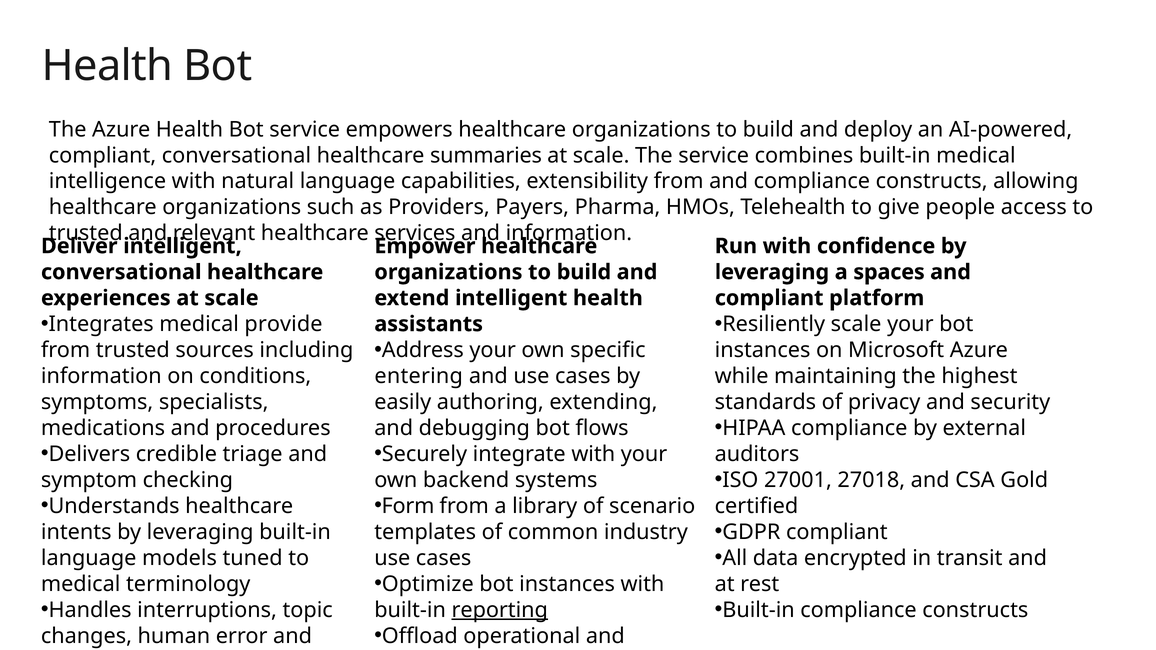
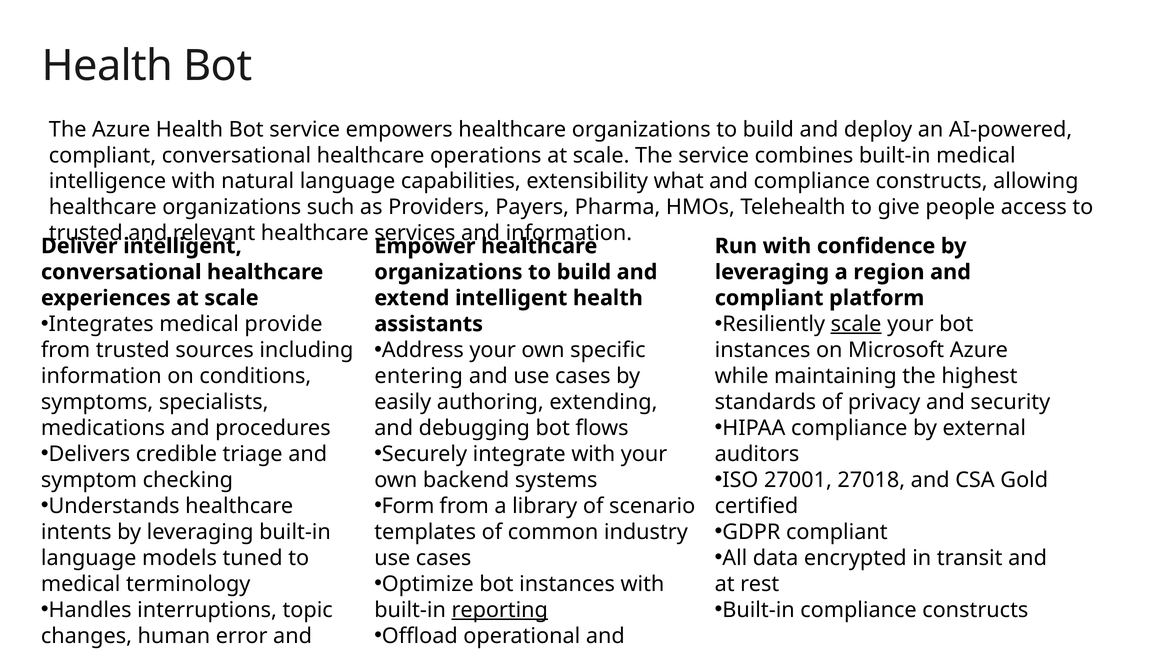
summaries: summaries -> operations
extensibility from: from -> what
spaces: spaces -> region
scale at (856, 324) underline: none -> present
